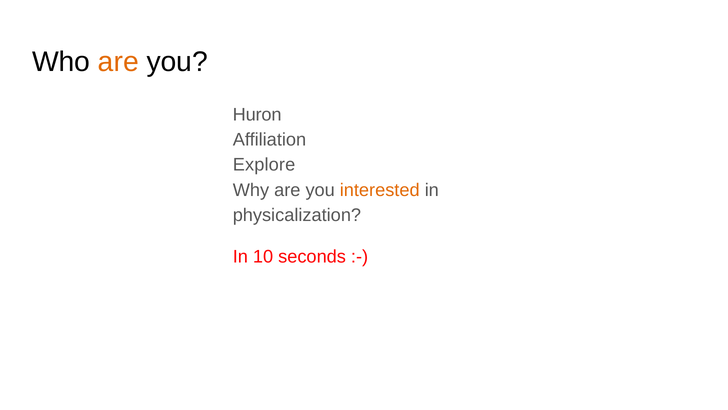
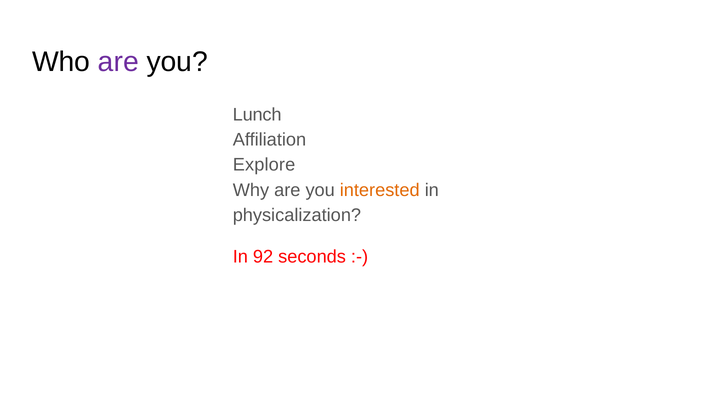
are at (118, 62) colour: orange -> purple
Huron: Huron -> Lunch
10: 10 -> 92
